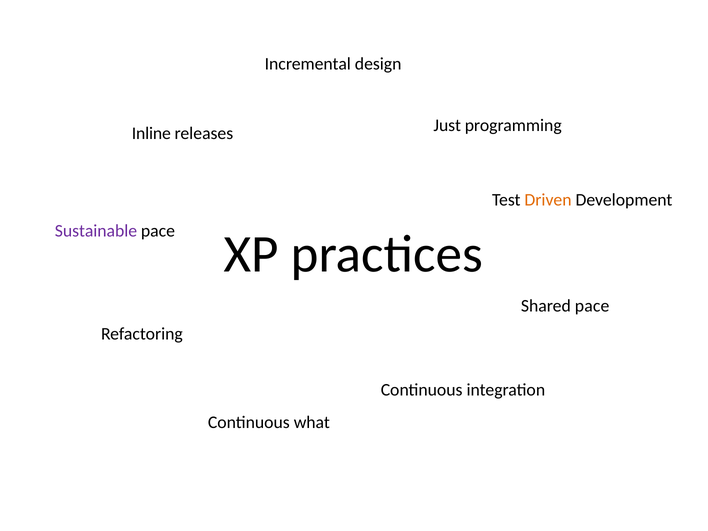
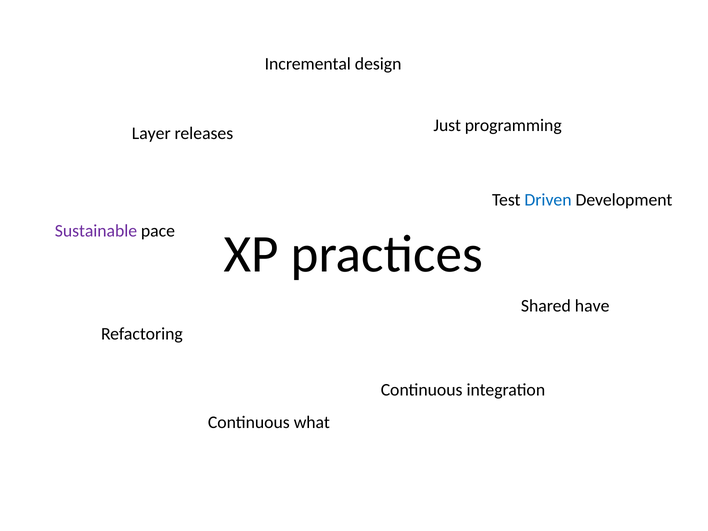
Inline: Inline -> Layer
Driven colour: orange -> blue
Shared pace: pace -> have
